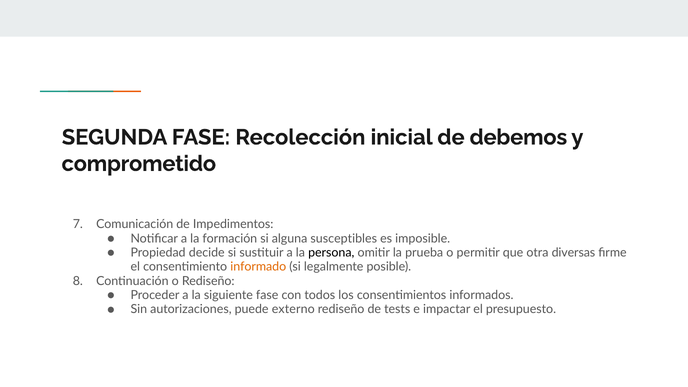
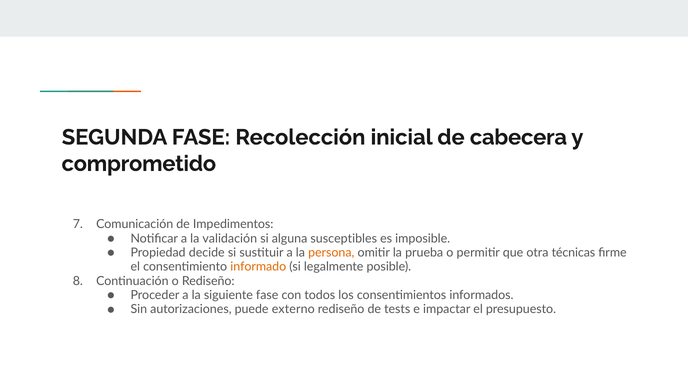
debemos: debemos -> cabecera
formación: formación -> validación
persona colour: black -> orange
diversas: diversas -> técnicas
